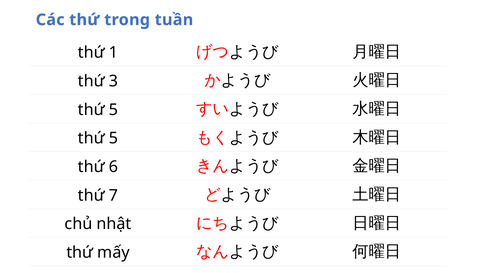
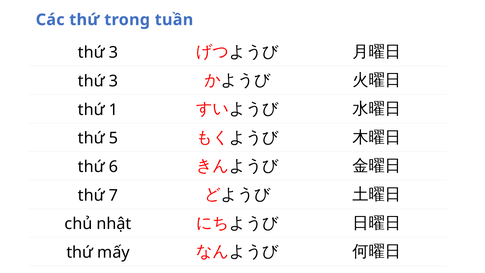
1 at (113, 53): 1 -> 3
5 at (113, 110): 5 -> 1
